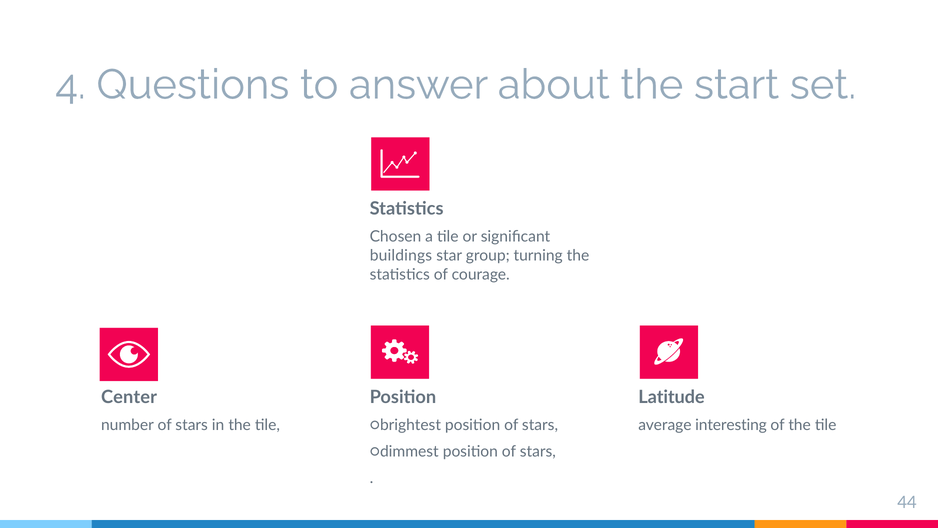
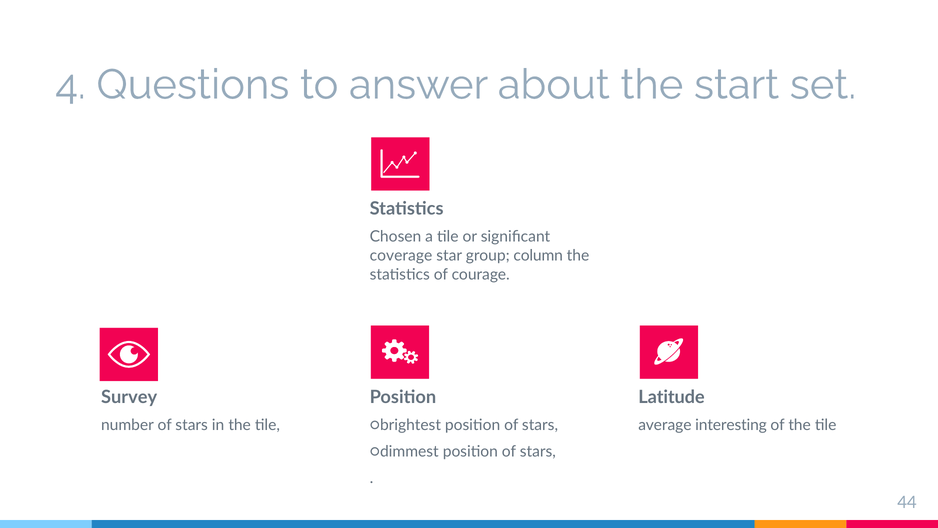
buildings: buildings -> coverage
turning: turning -> column
Center: Center -> Survey
